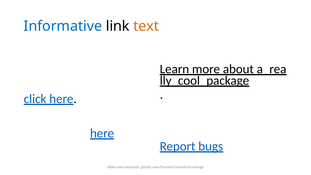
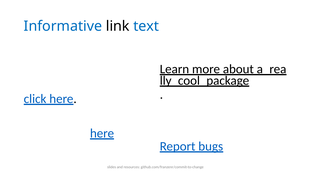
text colour: orange -> blue
